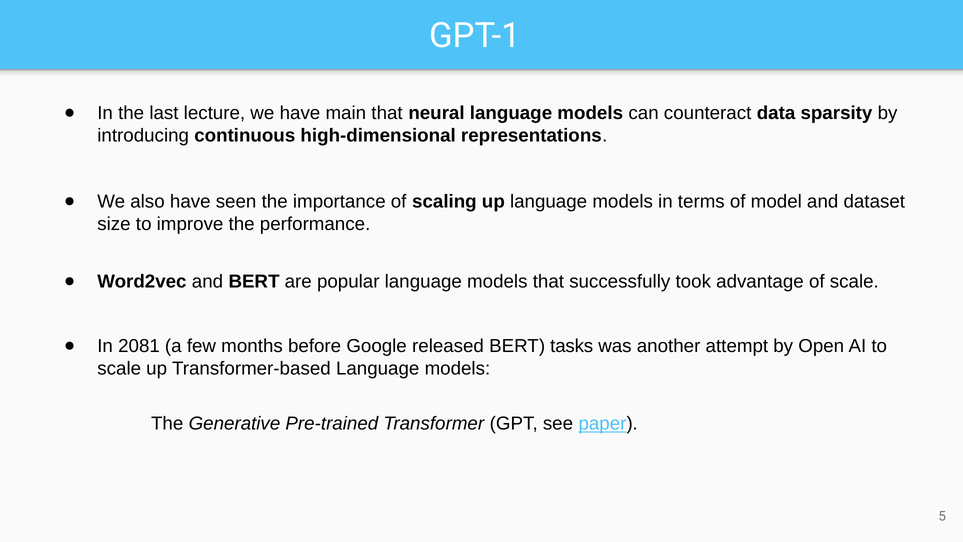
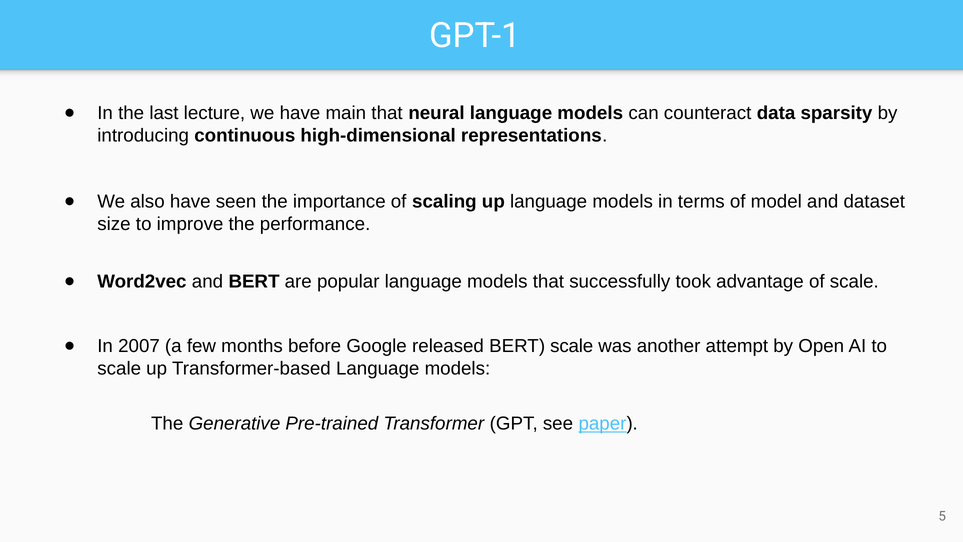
2081: 2081 -> 2007
BERT tasks: tasks -> scale
